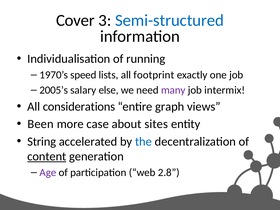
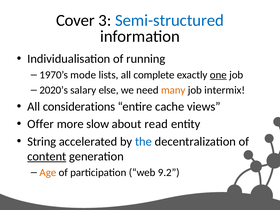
speed: speed -> mode
footprint: footprint -> complete
one underline: none -> present
2005’s: 2005’s -> 2020’s
many colour: purple -> orange
graph: graph -> cache
Been: Been -> Offer
case: case -> slow
sites: sites -> read
Age colour: purple -> orange
2.8: 2.8 -> 9.2
